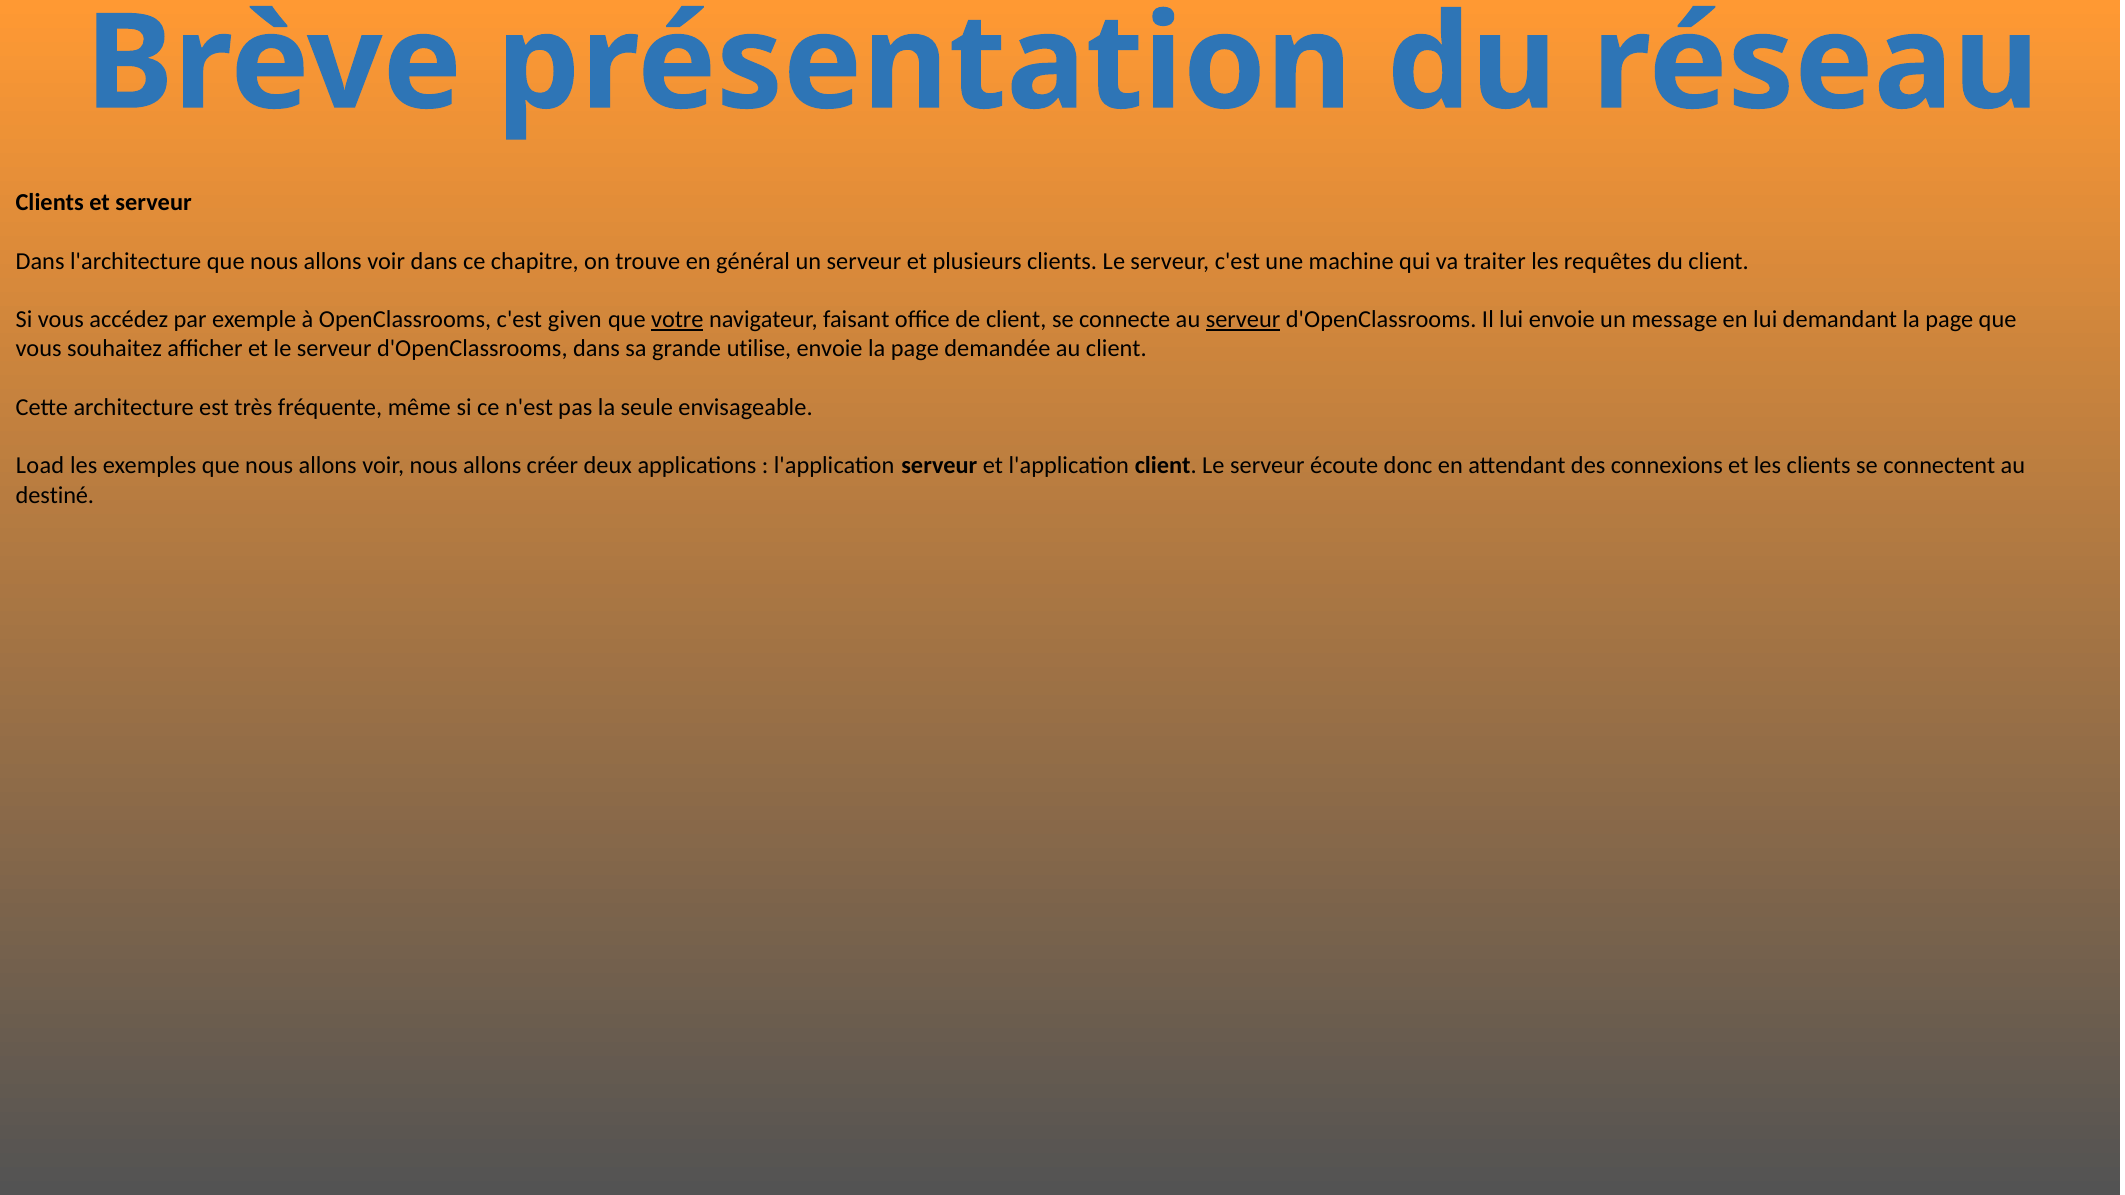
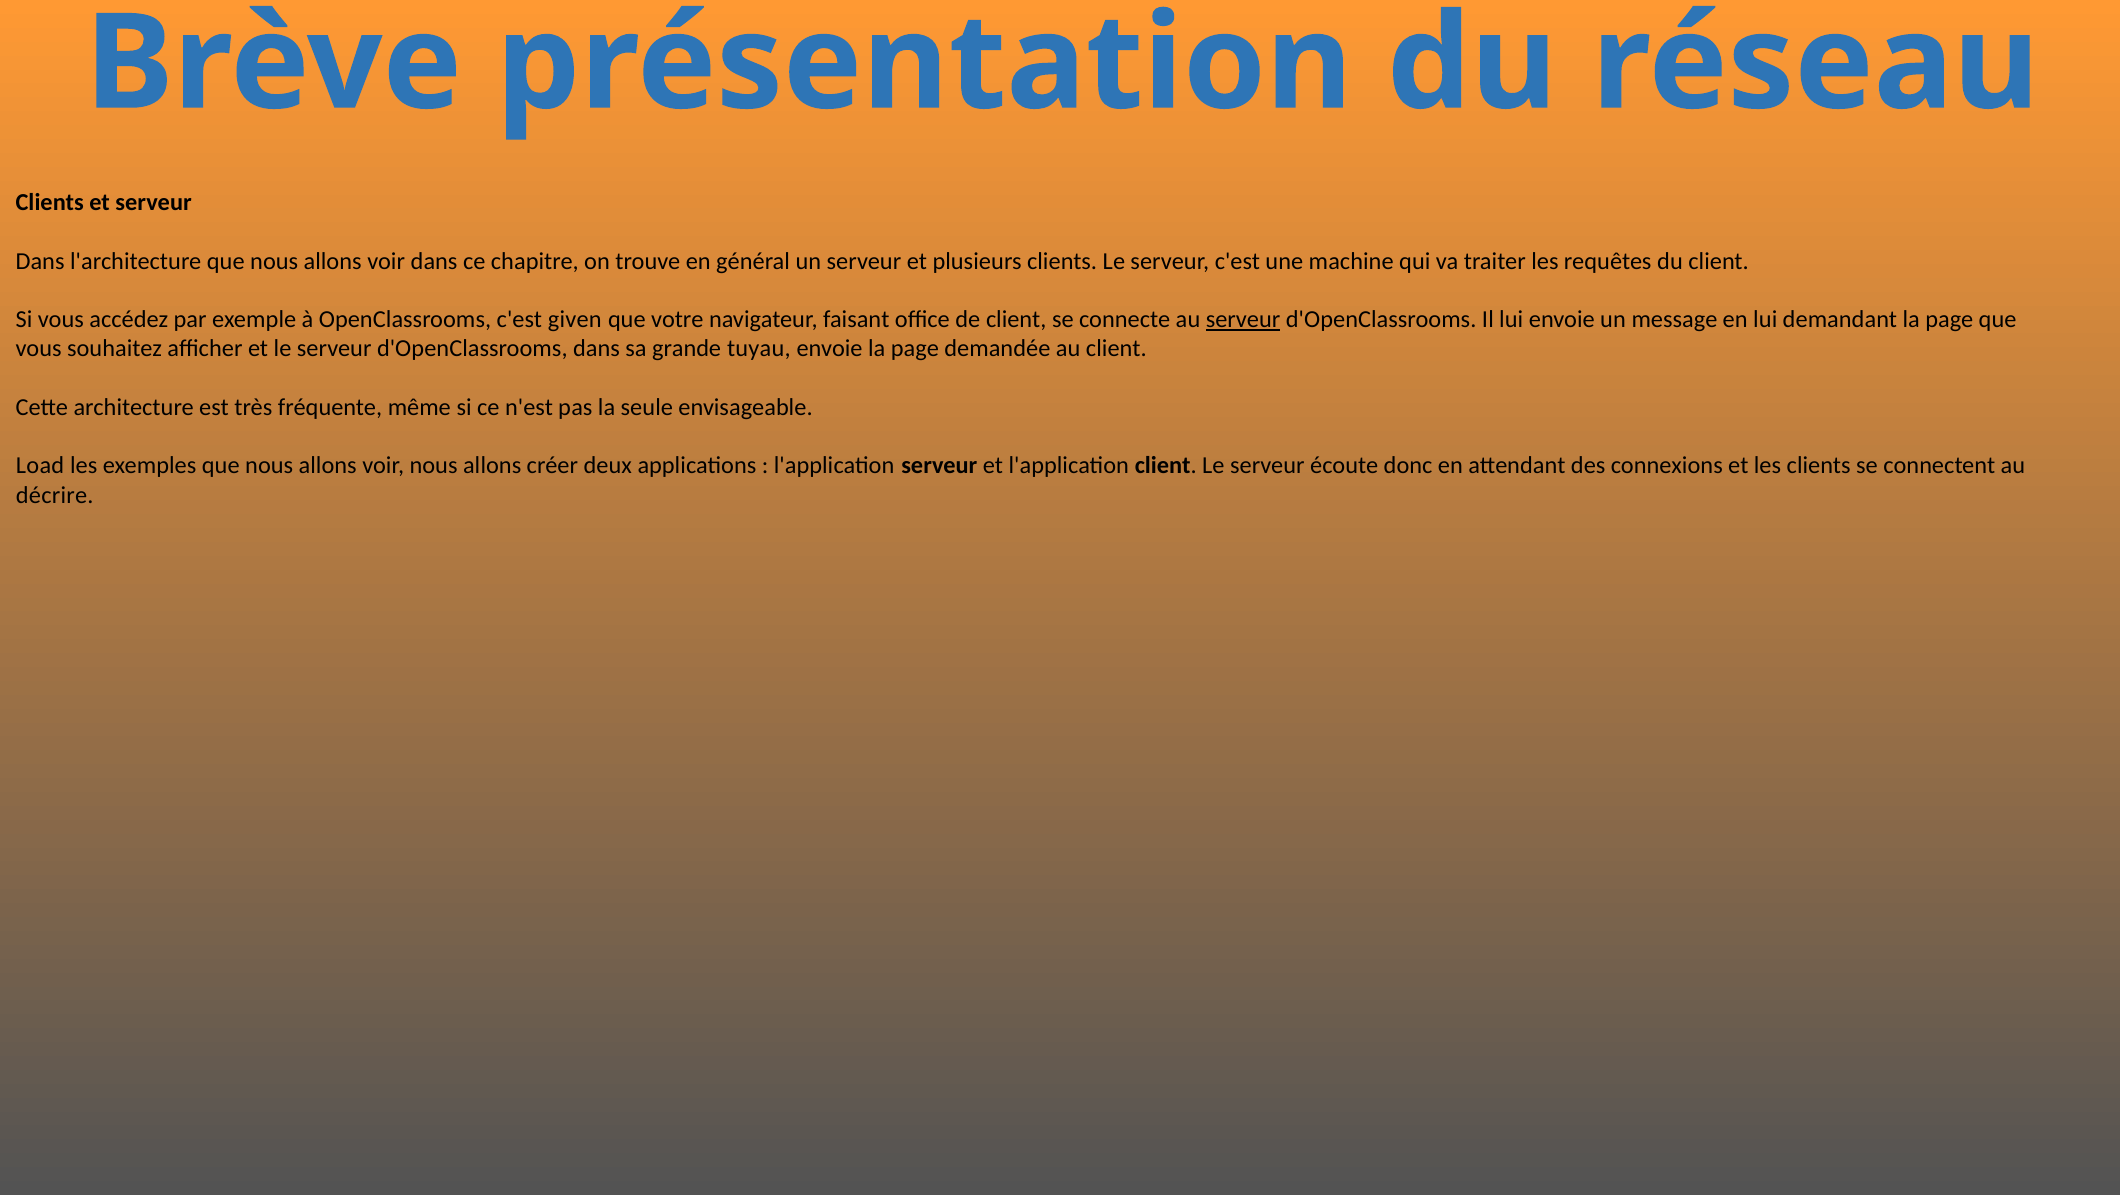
votre underline: present -> none
utilise: utilise -> tuyau
destiné: destiné -> décrire
